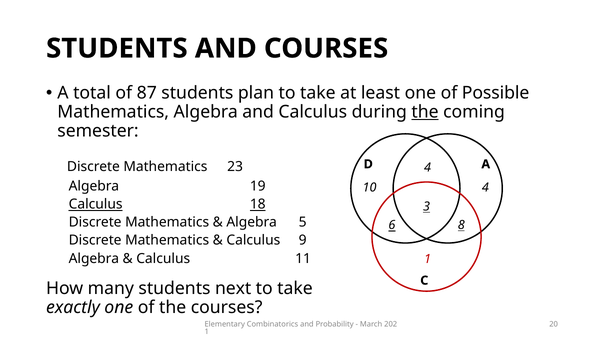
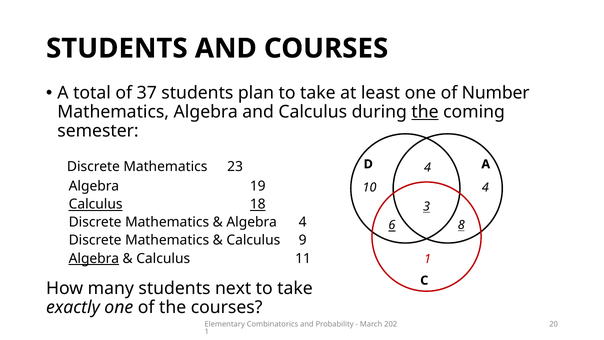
87: 87 -> 37
Possible: Possible -> Number
Algebra 5: 5 -> 4
Algebra at (94, 258) underline: none -> present
